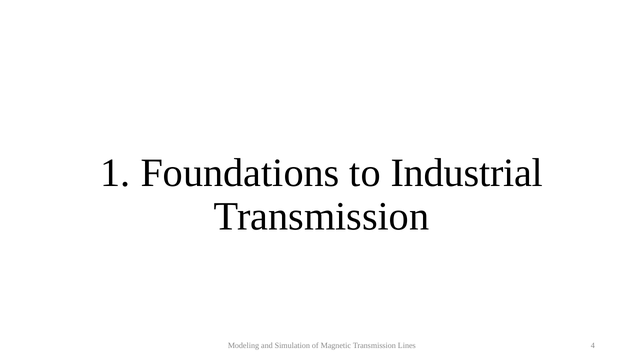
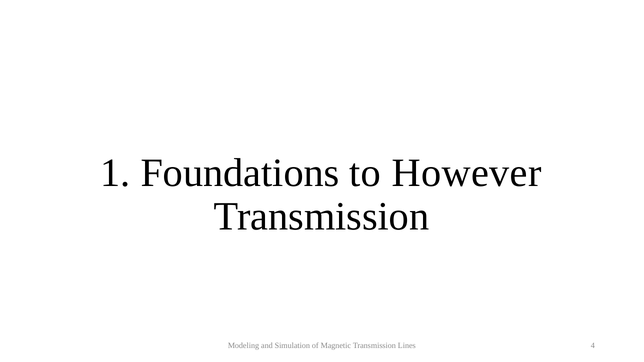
Industrial: Industrial -> However
